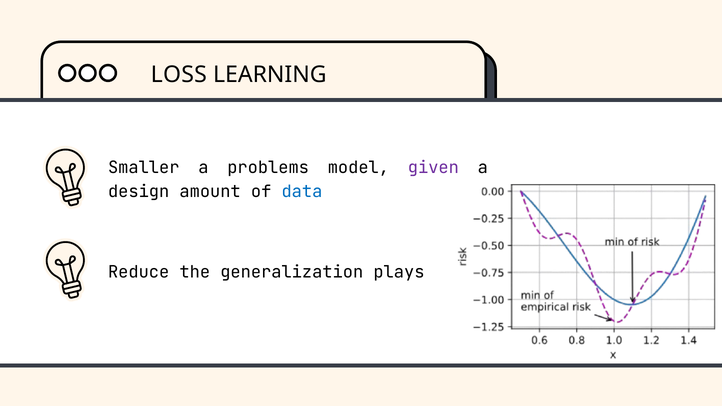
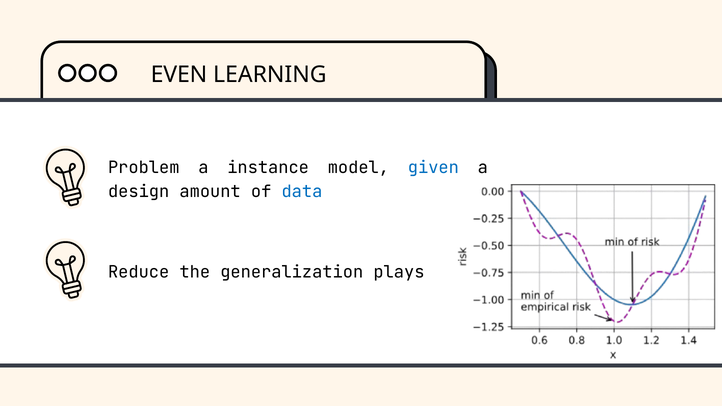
LOSS: LOSS -> EVEN
Smaller: Smaller -> Problem
problems: problems -> instance
given colour: purple -> blue
